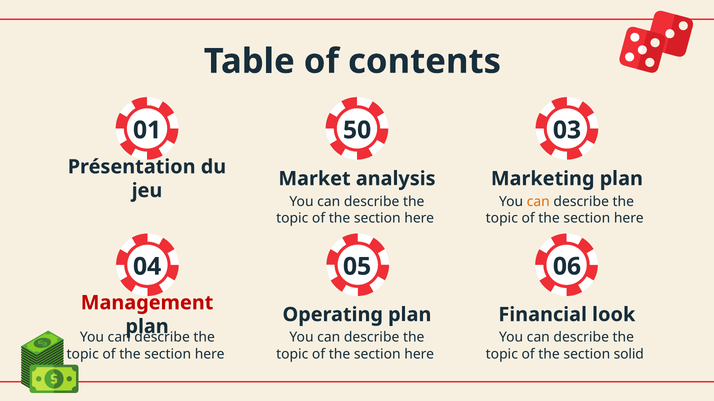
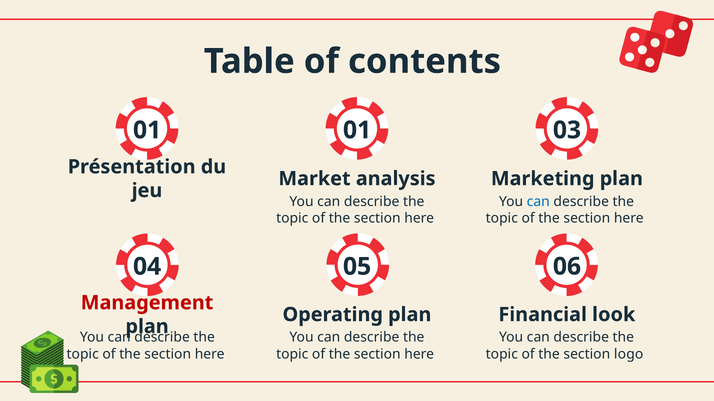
01 50: 50 -> 01
can at (538, 202) colour: orange -> blue
solid: solid -> logo
